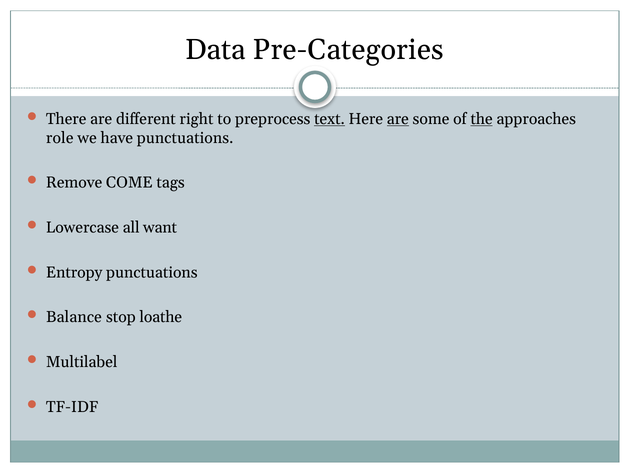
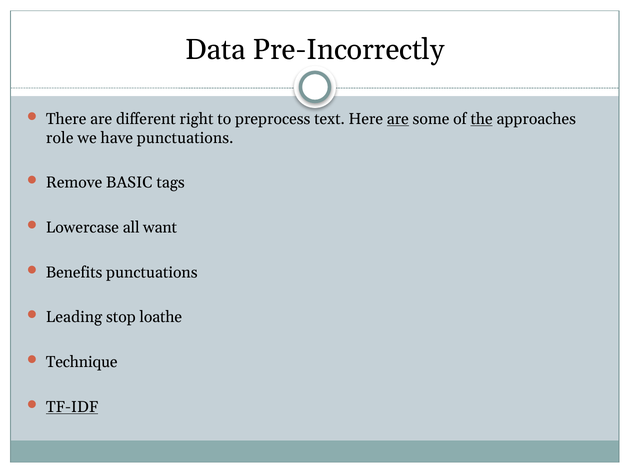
Pre-Categories: Pre-Categories -> Pre-Incorrectly
text underline: present -> none
COME: COME -> BASIC
Entropy: Entropy -> Benefits
Balance: Balance -> Leading
Multilabel: Multilabel -> Technique
TF-IDF underline: none -> present
